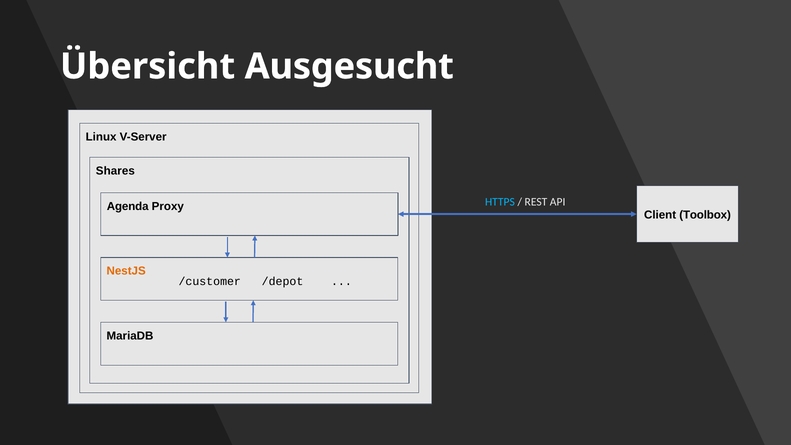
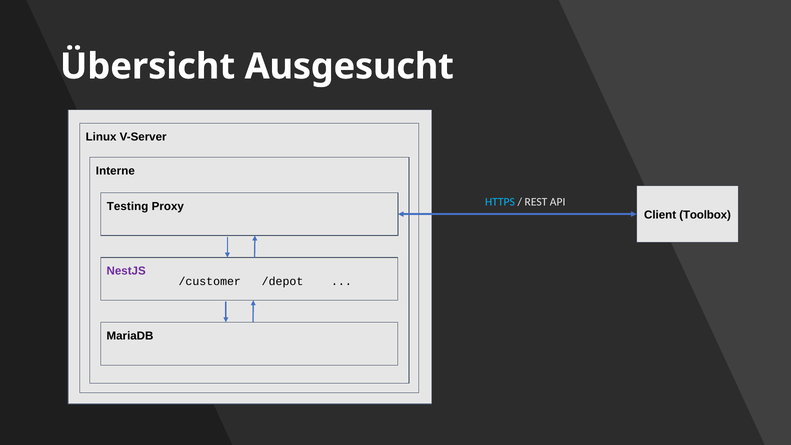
Shares: Shares -> Interne
Agenda: Agenda -> Testing
NestJS colour: orange -> purple
